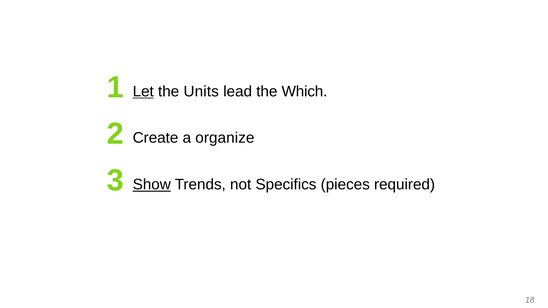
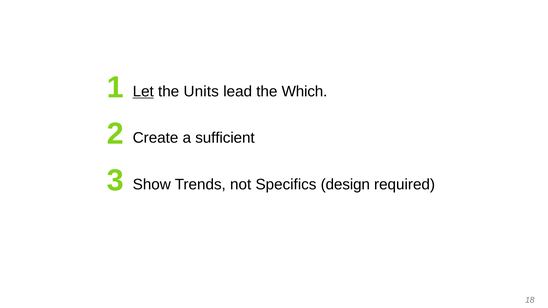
organize: organize -> sufficient
Show underline: present -> none
pieces: pieces -> design
